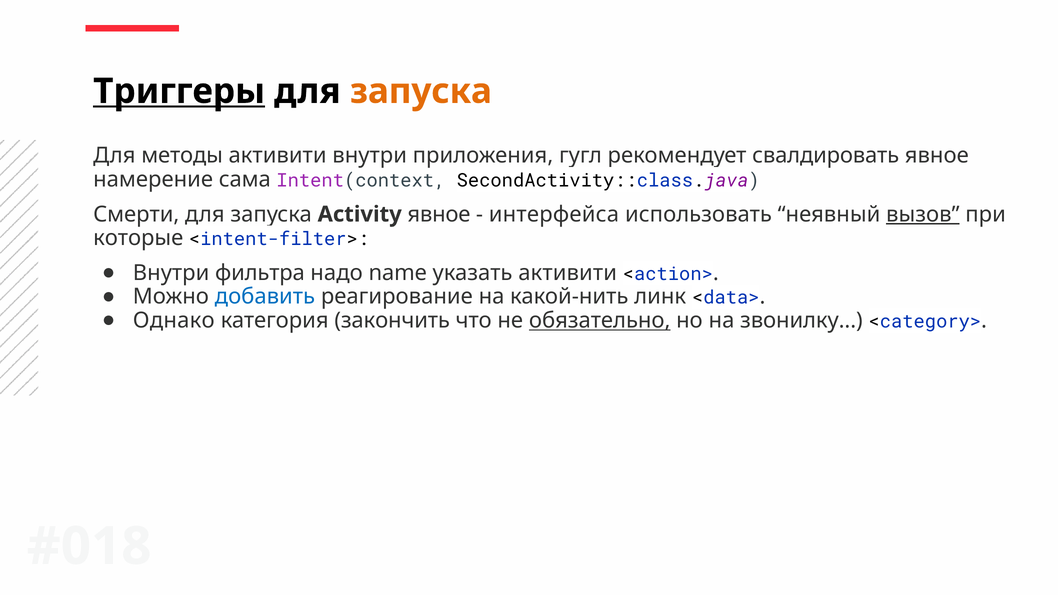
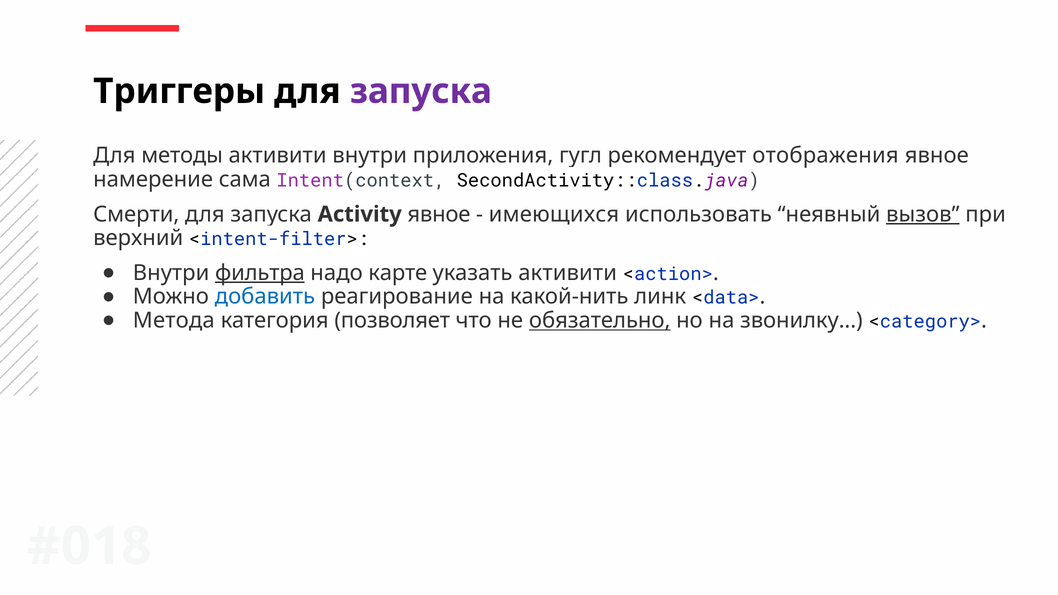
Триггеры underline: present -> none
запуска at (421, 91) colour: orange -> purple
свалдировать: свалдировать -> отображения
интерфейса: интерфейса -> имеющихся
которые: которые -> верхний
фильтра underline: none -> present
name: name -> карте
Однако: Однако -> Метода
закончить: закончить -> позволяет
